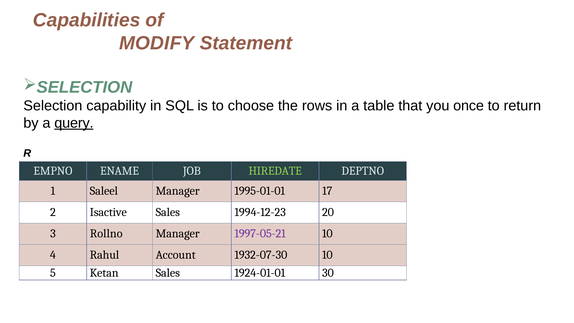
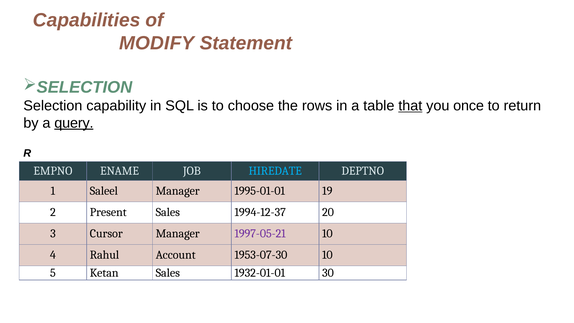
that underline: none -> present
HIREDATE colour: light green -> light blue
17: 17 -> 19
Isactive: Isactive -> Present
1994-12-23: 1994-12-23 -> 1994-12-37
Rollno: Rollno -> Cursor
1932-07-30: 1932-07-30 -> 1953-07-30
1924-01-01: 1924-01-01 -> 1932-01-01
